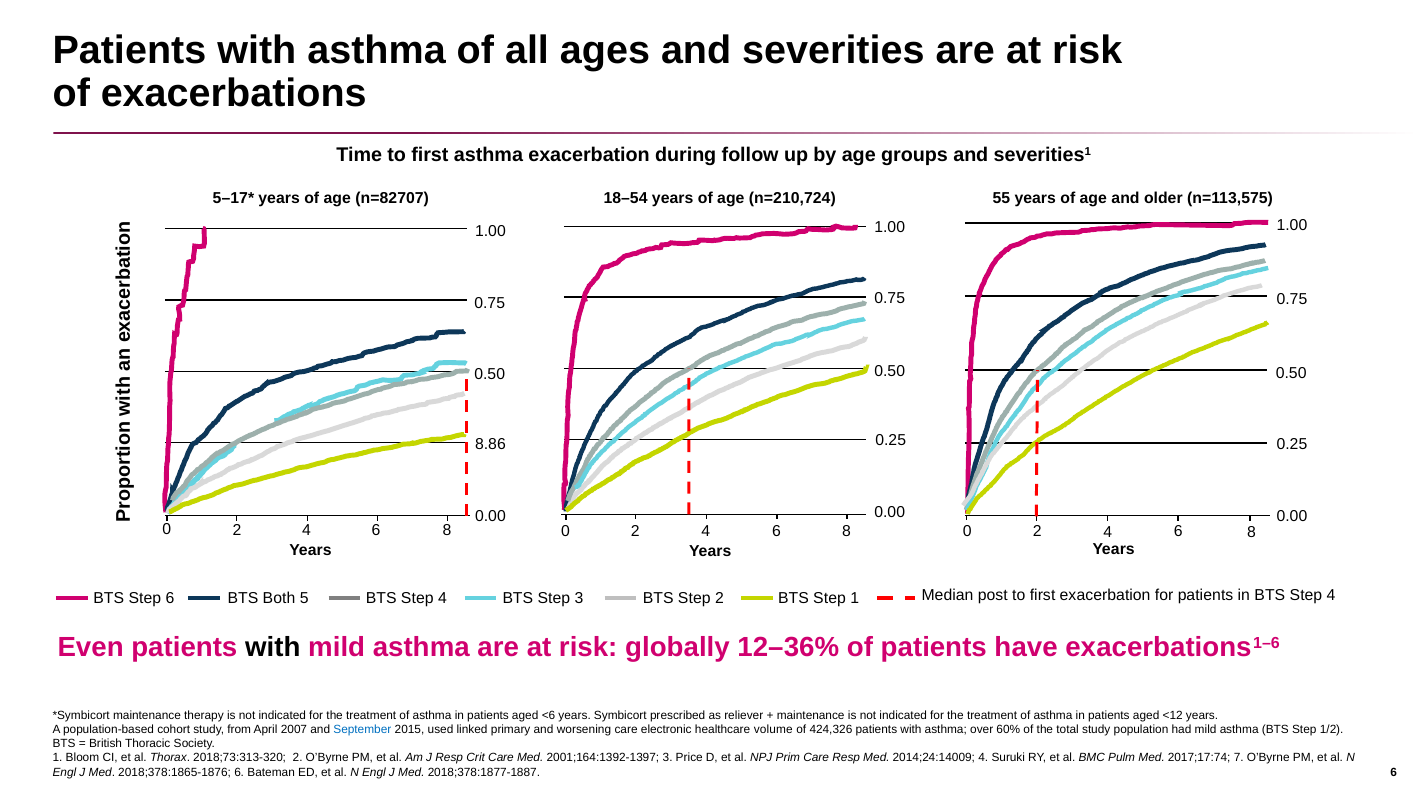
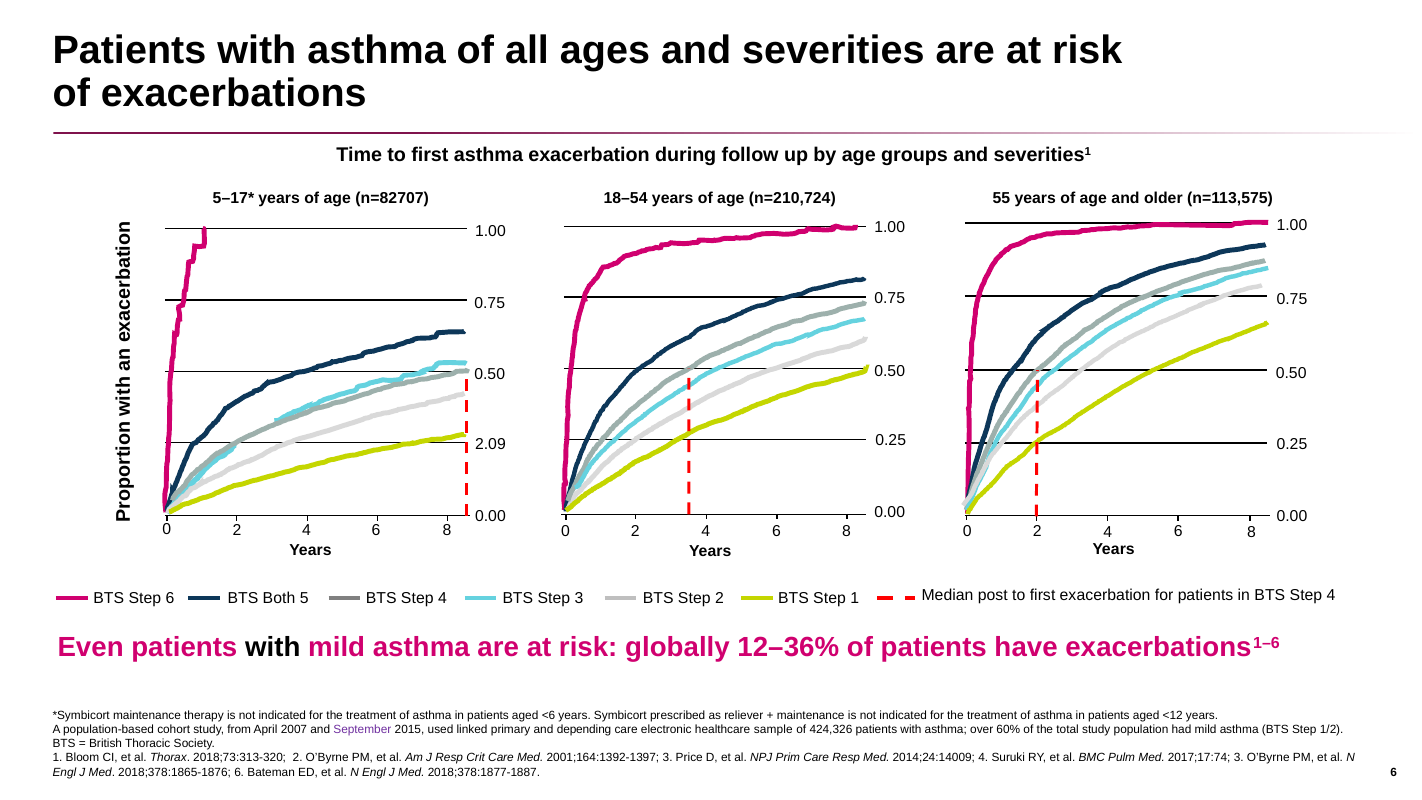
8.86: 8.86 -> 2.09
September colour: blue -> purple
worsening: worsening -> depending
volume: volume -> sample
2017;17:74 7: 7 -> 3
